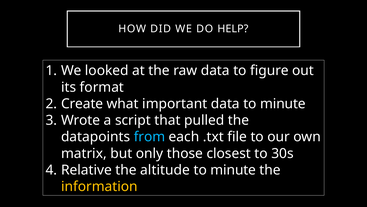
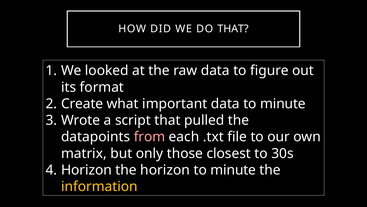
DO HELP: HELP -> THAT
from colour: light blue -> pink
Relative at (86, 170): Relative -> Horizon
the altitude: altitude -> horizon
